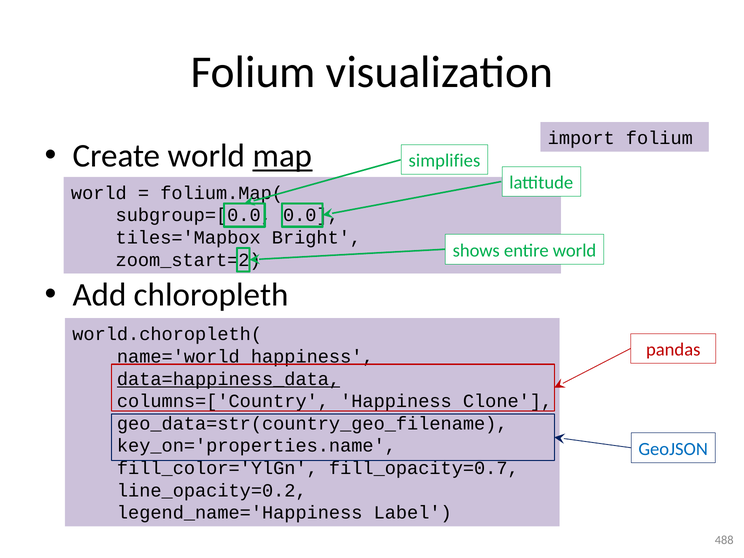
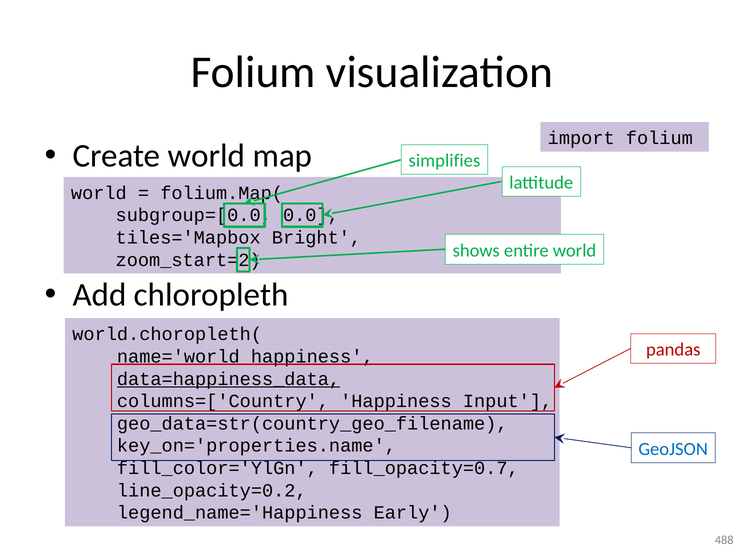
map underline: present -> none
Clone: Clone -> Input
Label: Label -> Early
